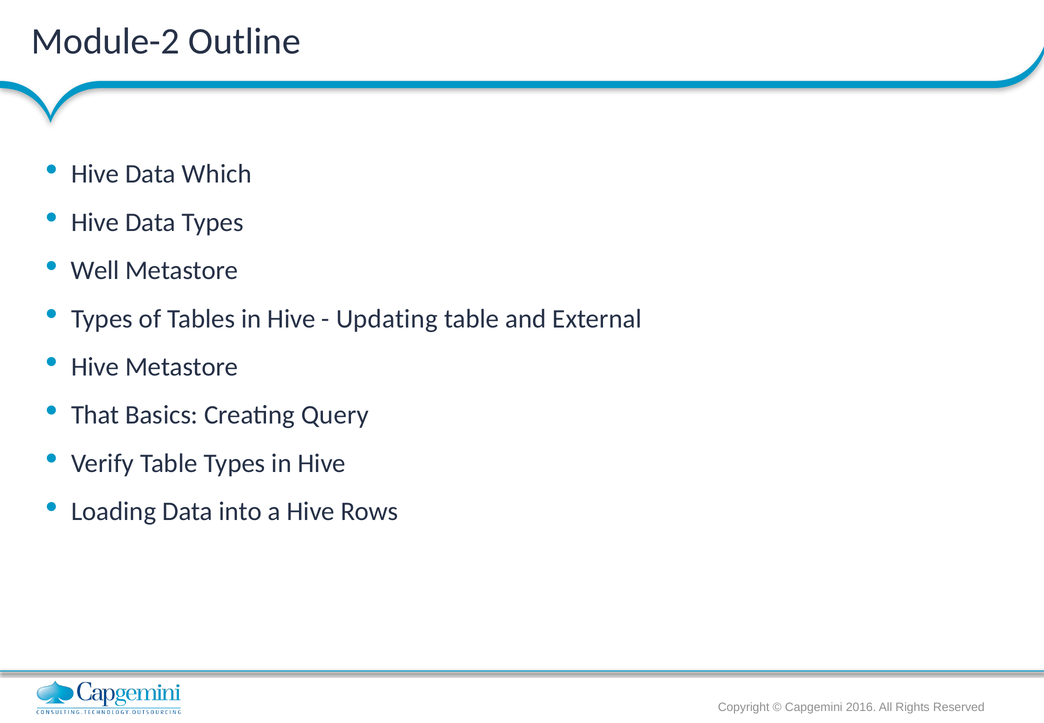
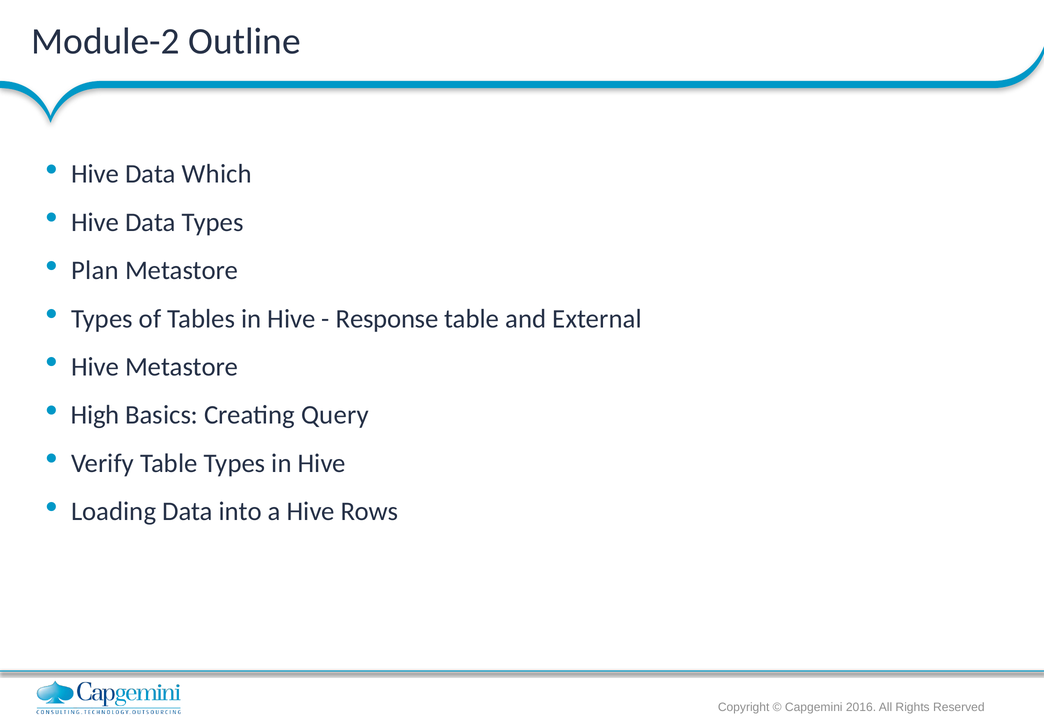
Well: Well -> Plan
Updating: Updating -> Response
That: That -> High
